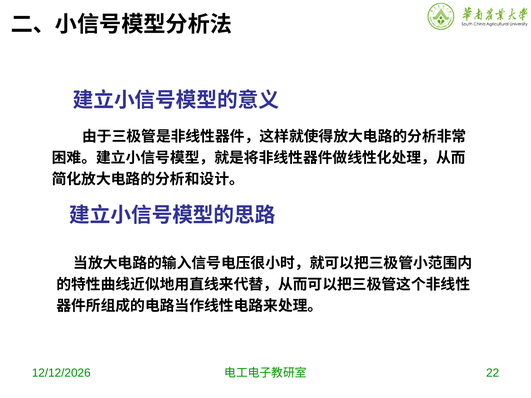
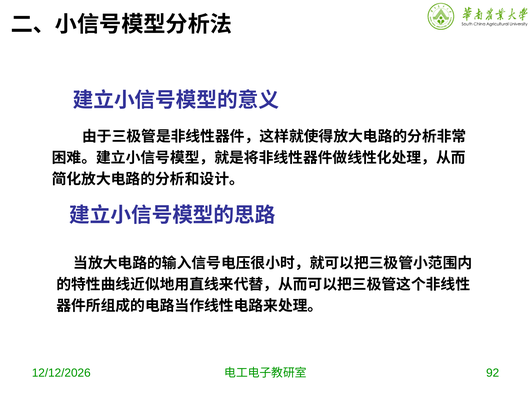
22: 22 -> 92
